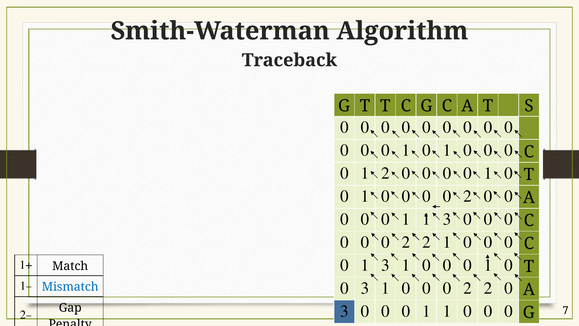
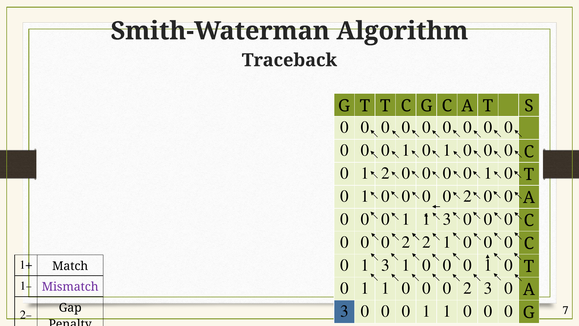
Mismatch colour: blue -> purple
3 at (365, 288): 3 -> 1
2 at (488, 288): 2 -> 3
